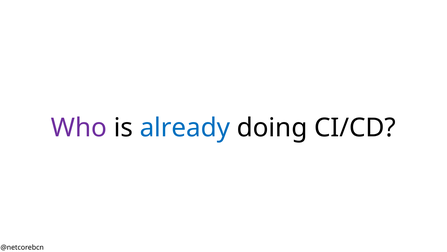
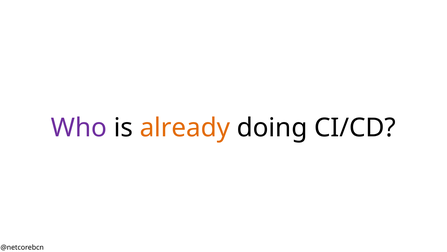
already colour: blue -> orange
